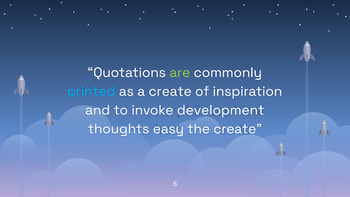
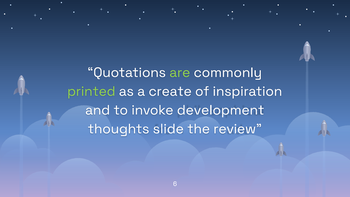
printed colour: light blue -> light green
easy: easy -> slide
the create: create -> review
